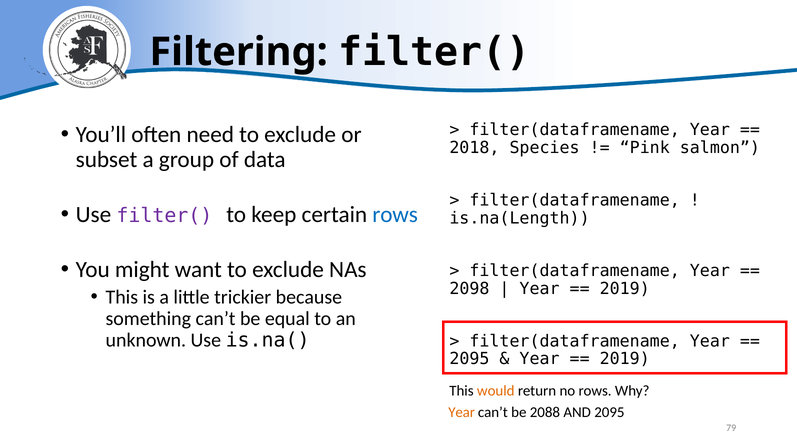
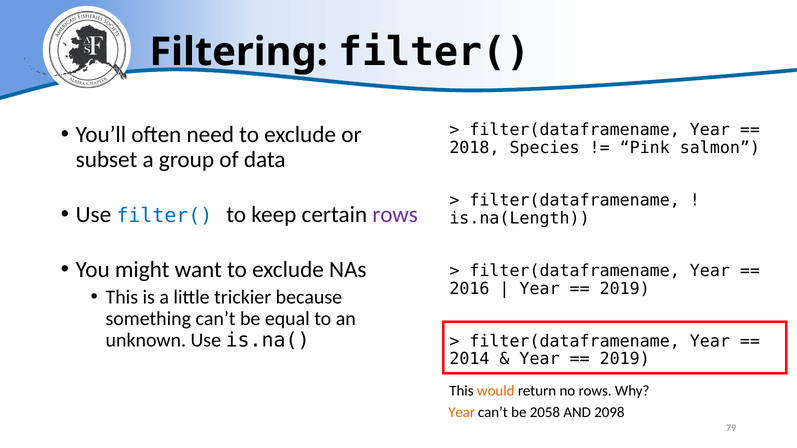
filter( at (164, 216) colour: purple -> blue
rows at (395, 215) colour: blue -> purple
2098: 2098 -> 2016
2095 at (469, 359): 2095 -> 2014
2088: 2088 -> 2058
AND 2095: 2095 -> 2098
